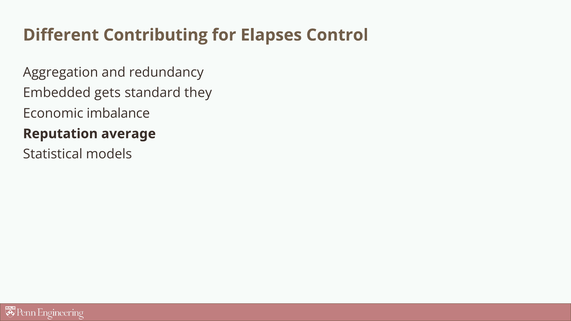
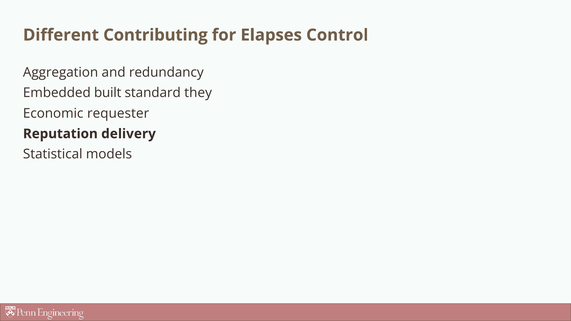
gets: gets -> built
imbalance: imbalance -> requester
average: average -> delivery
